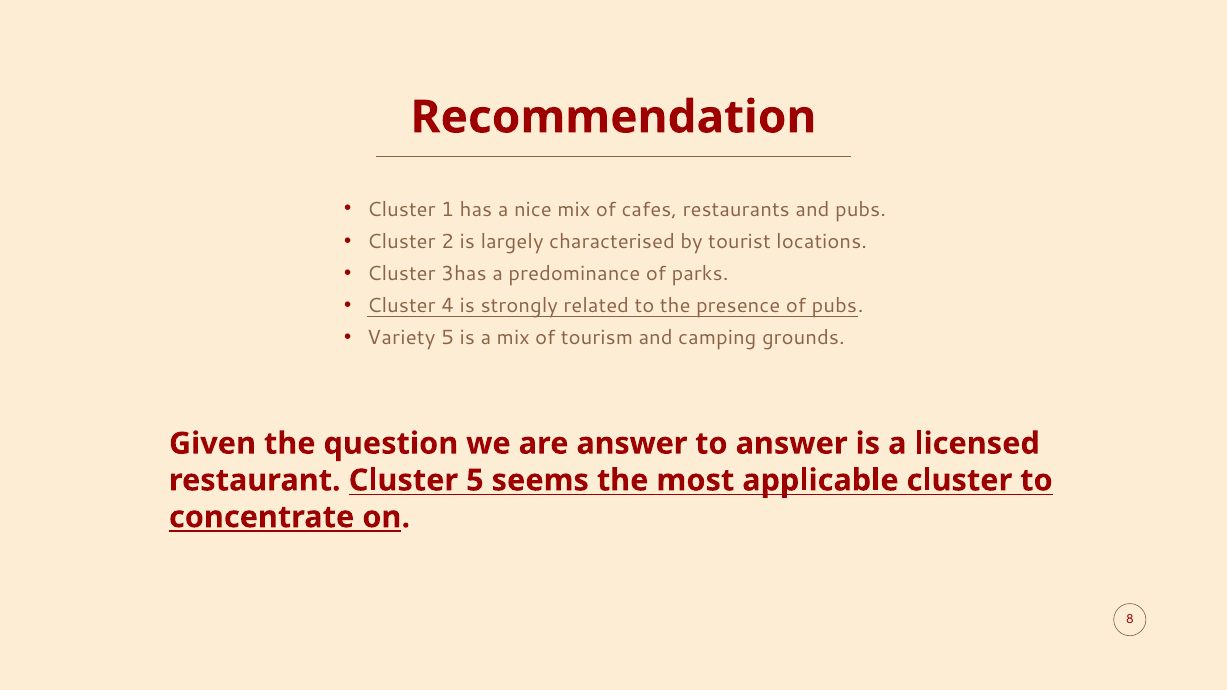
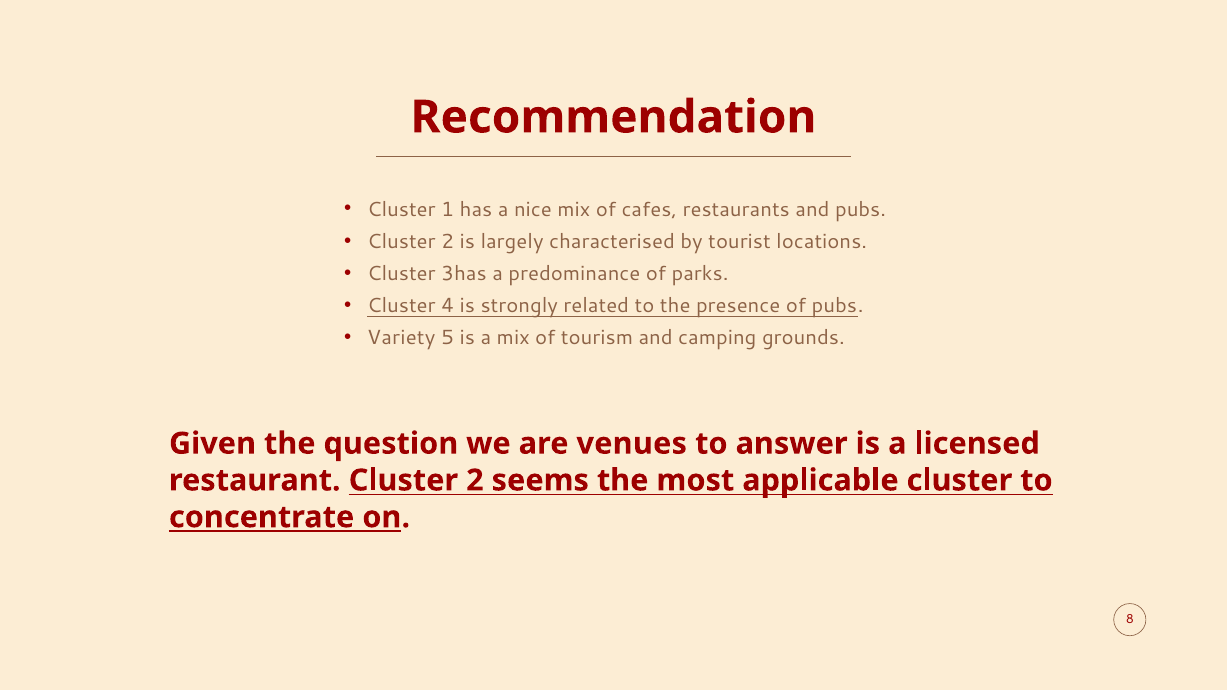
are answer: answer -> venues
restaurant Cluster 5: 5 -> 2
